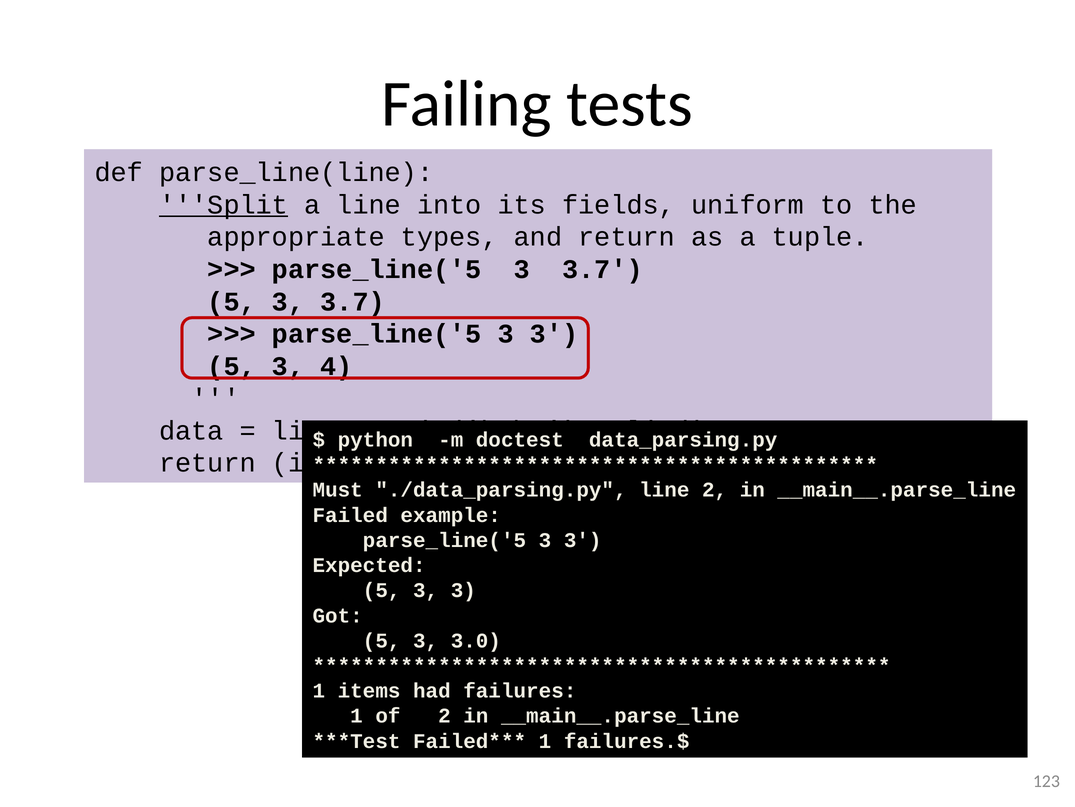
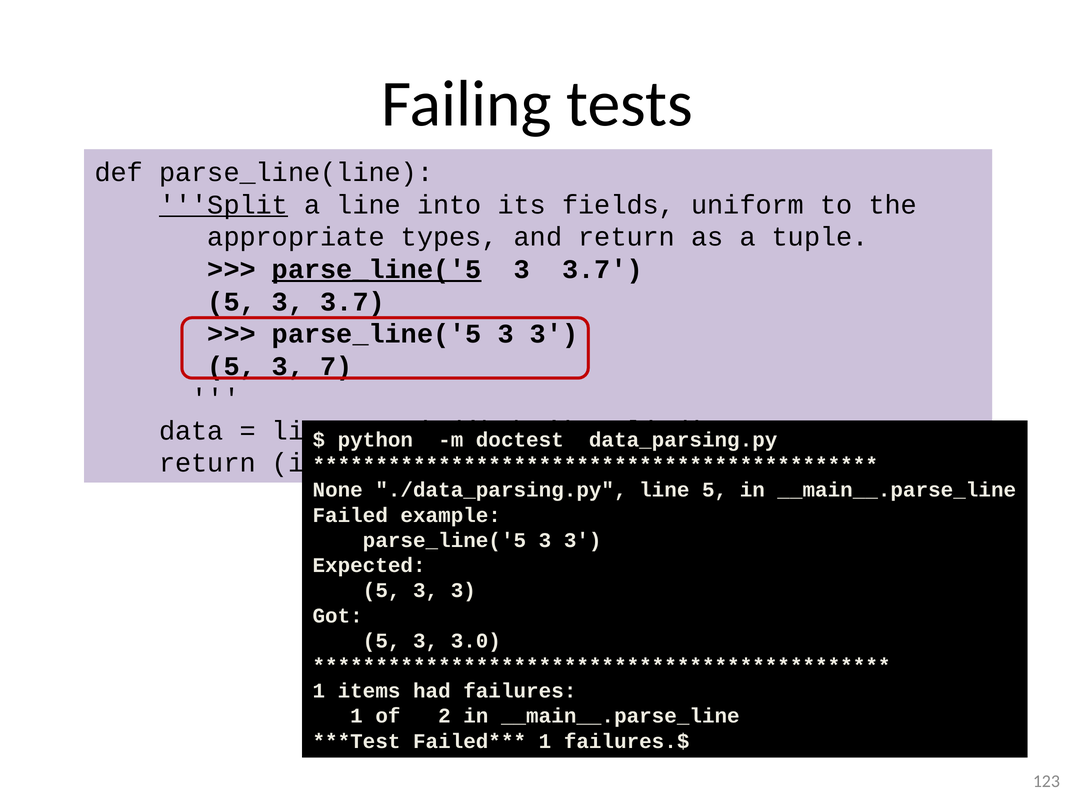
parse_line('5 at (377, 269) underline: none -> present
4: 4 -> 7
Must: Must -> None
line 2: 2 -> 5
